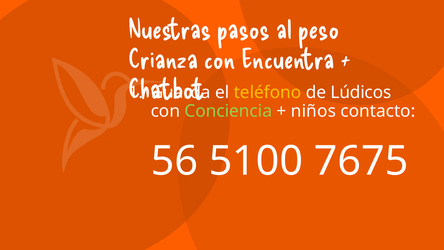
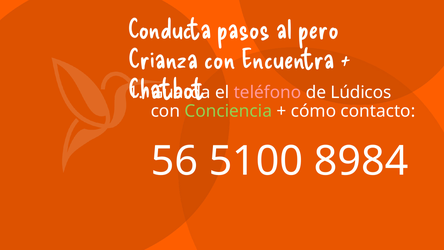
Nuestras: Nuestras -> Conducta
peso: peso -> pero
teléfono colour: yellow -> pink
niños: niños -> cómo
7675: 7675 -> 8984
